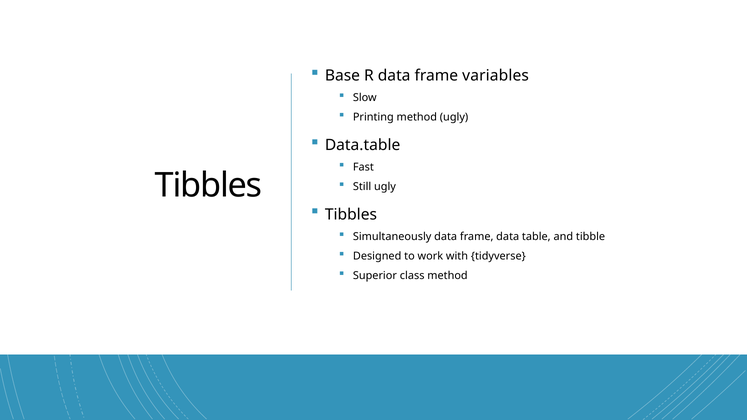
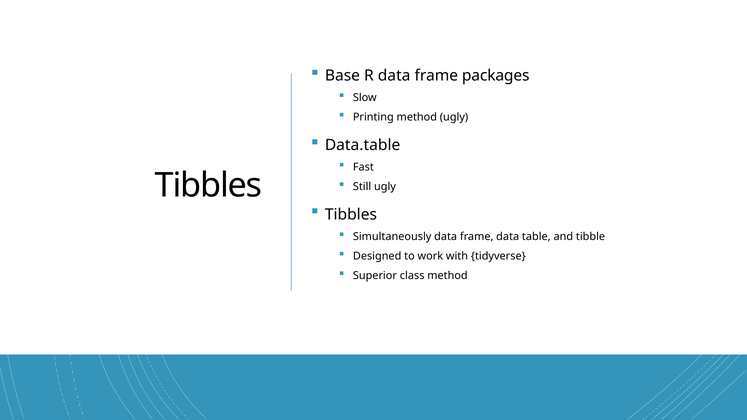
variables: variables -> packages
